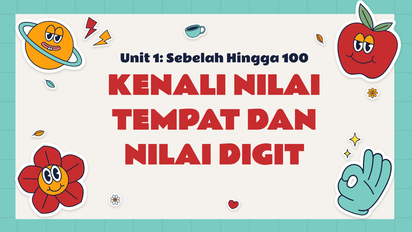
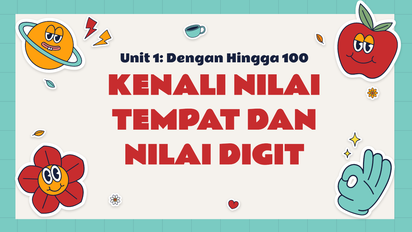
Sebelah: Sebelah -> Dengan
